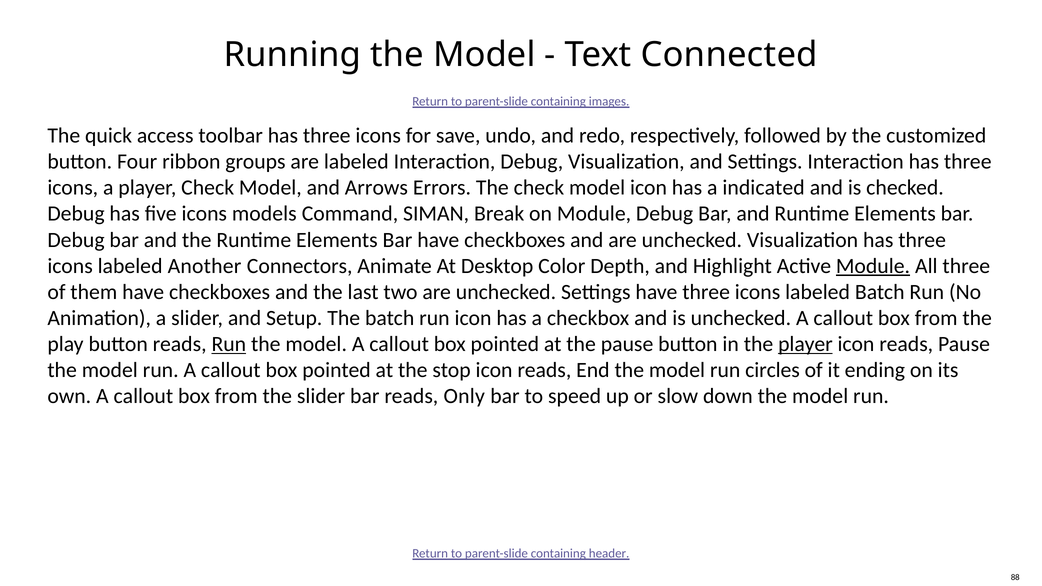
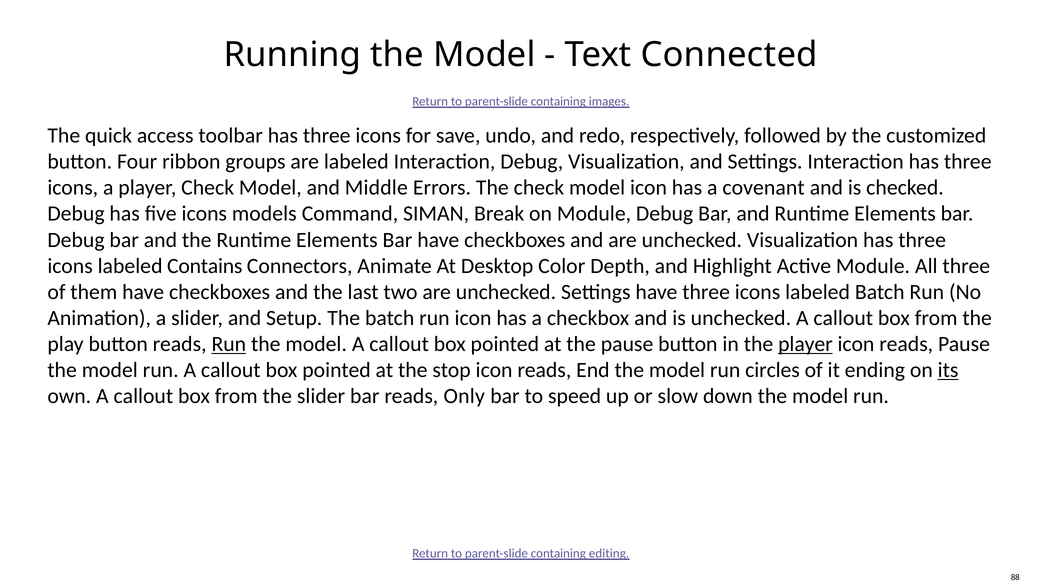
Arrows: Arrows -> Middle
indicated: indicated -> covenant
Another: Another -> Contains
Module at (873, 266) underline: present -> none
its underline: none -> present
header: header -> editing
